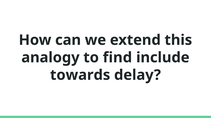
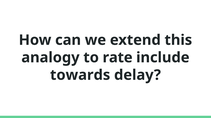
find: find -> rate
